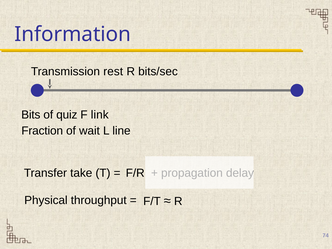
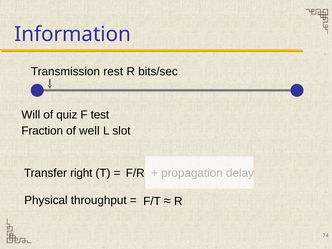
Bits: Bits -> Will
link: link -> test
wait: wait -> well
line: line -> slot
take: take -> right
